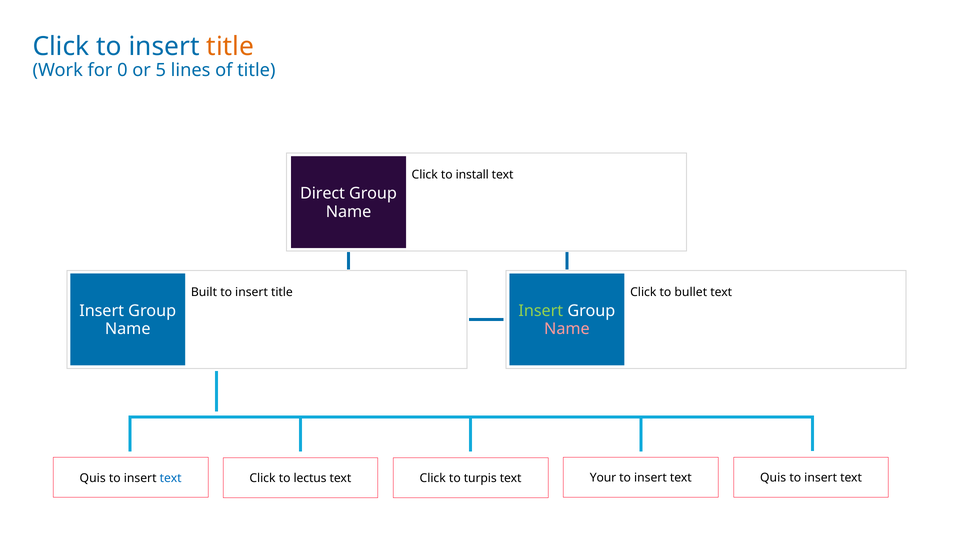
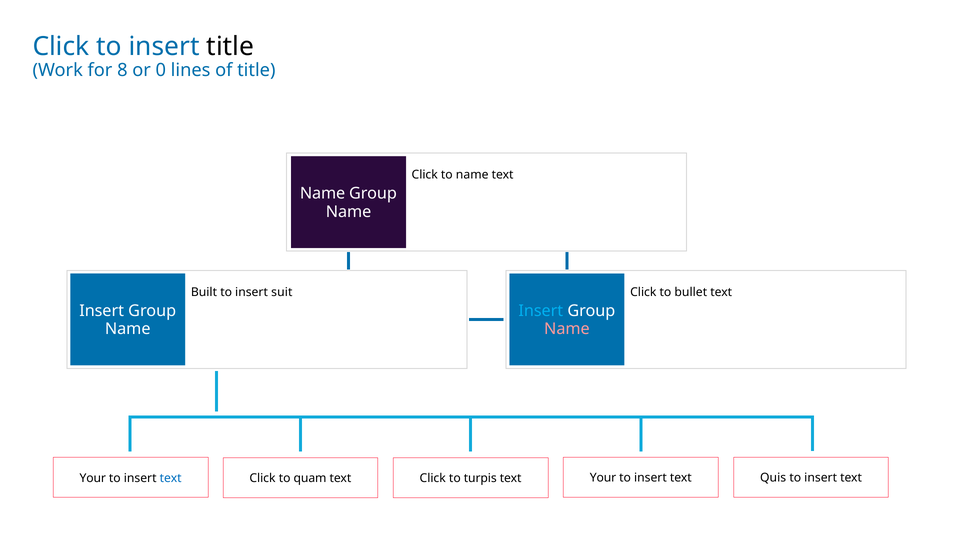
title at (230, 46) colour: orange -> black
0: 0 -> 8
5: 5 -> 0
to install: install -> name
Direct at (323, 194): Direct -> Name
title at (282, 292): title -> suit
Insert at (541, 311) colour: light green -> light blue
Quis at (93, 478): Quis -> Your
lectus: lectus -> quam
